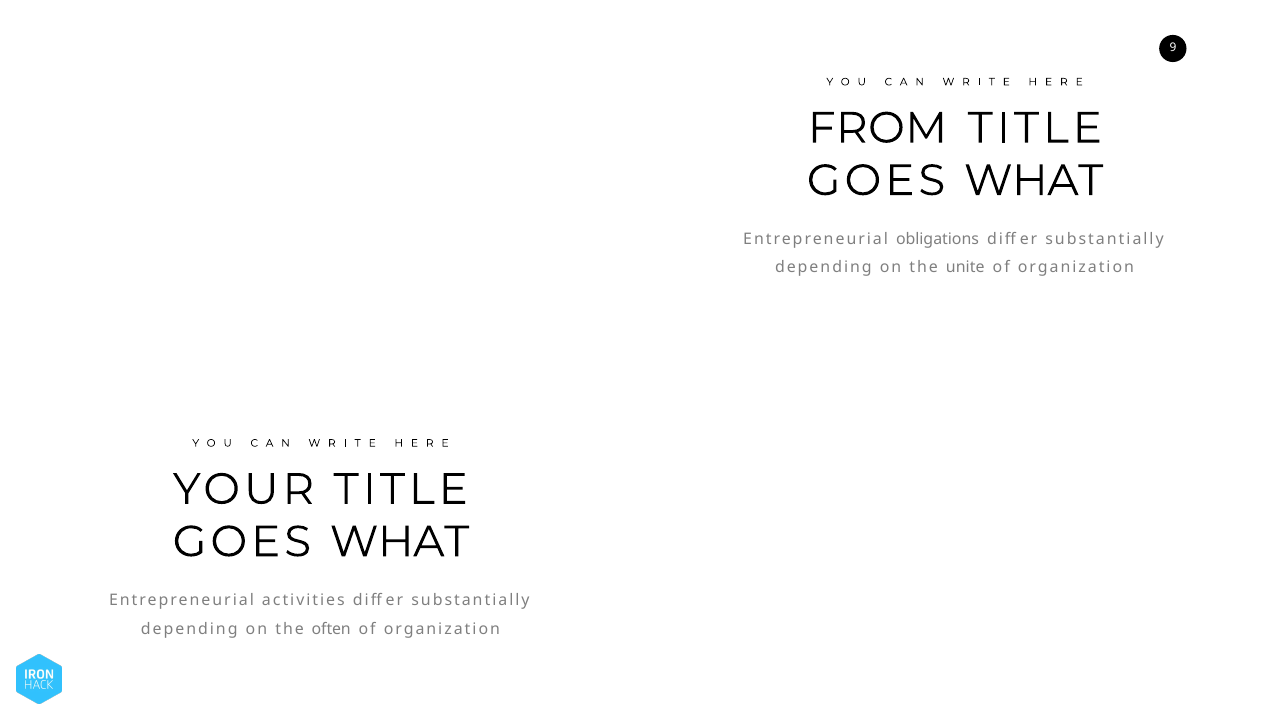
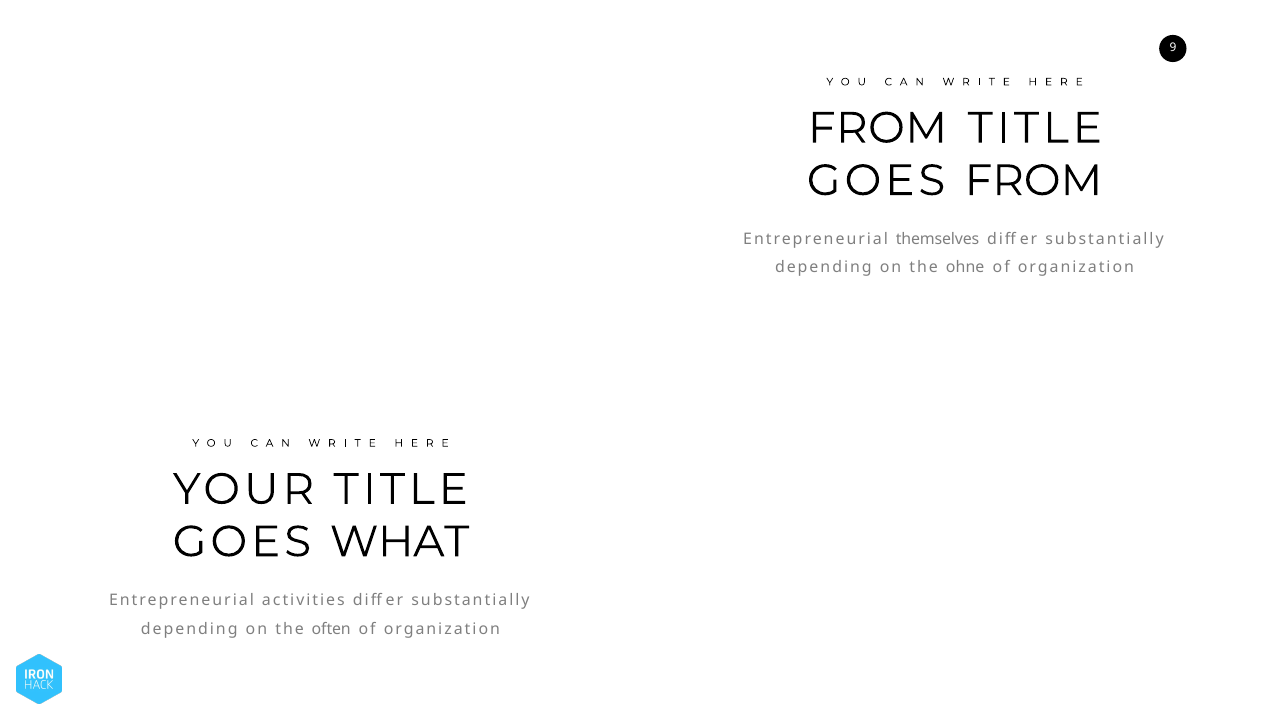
WHAT at (1034, 181): WHAT -> FROM
obligations: obligations -> themselves
unite: unite -> ohne
